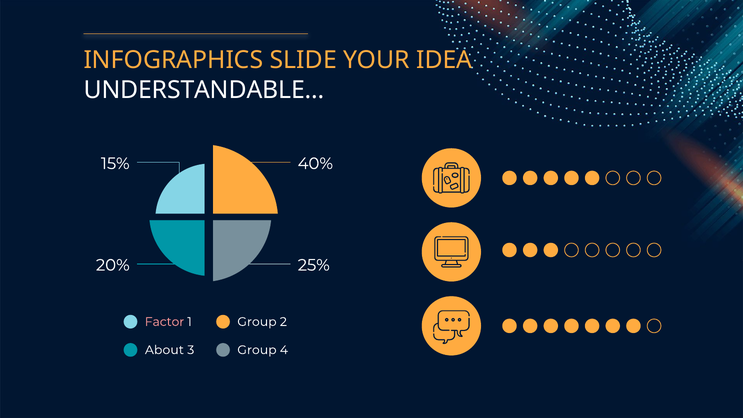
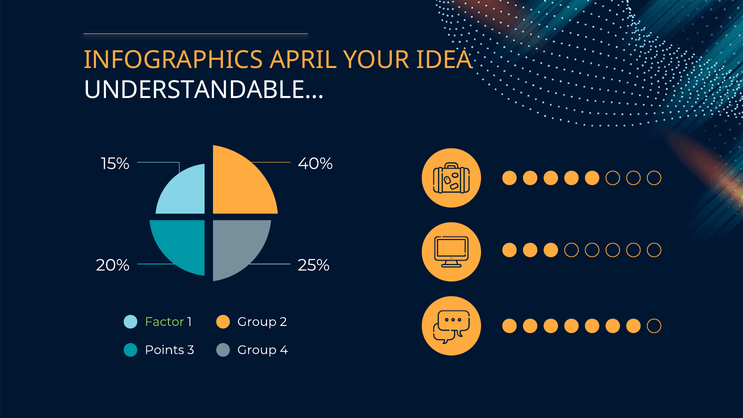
SLIDE: SLIDE -> APRIL
Factor colour: pink -> light green
About: About -> Points
